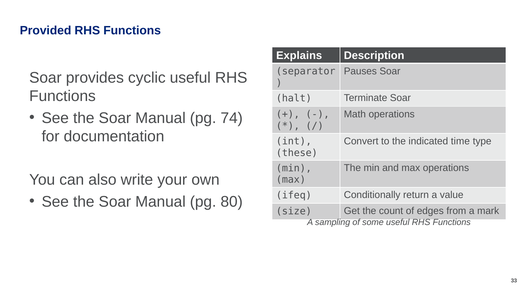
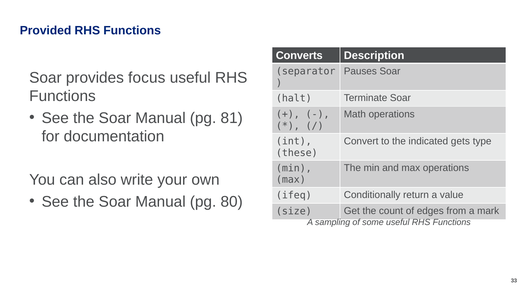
Explains: Explains -> Converts
cyclic: cyclic -> focus
74: 74 -> 81
time: time -> gets
